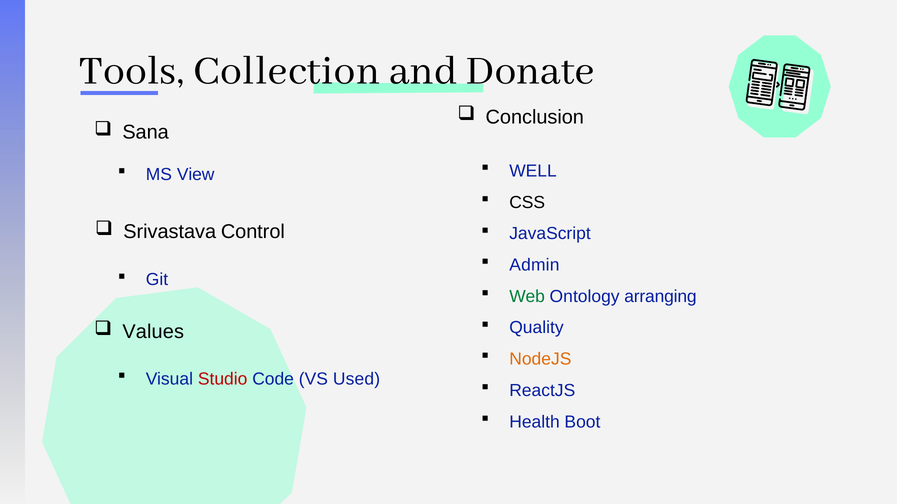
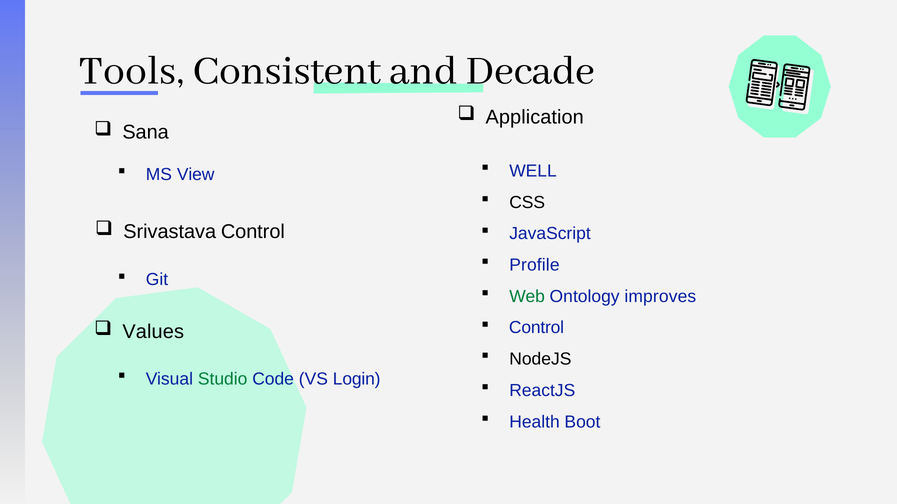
Collection: Collection -> Consistent
Donate: Donate -> Decade
Conclusion: Conclusion -> Application
Admin: Admin -> Profile
arranging: arranging -> improves
Quality at (536, 328): Quality -> Control
NodeJS colour: orange -> black
Studio colour: red -> green
Used: Used -> Login
